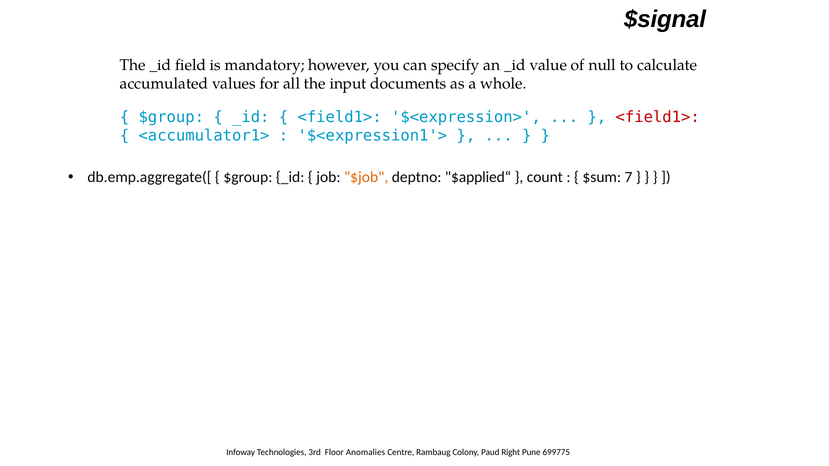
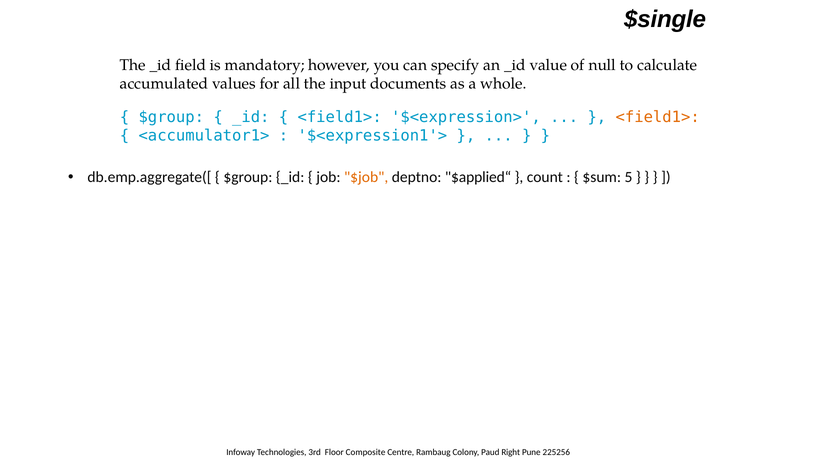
$signal: $signal -> $single
<field1> at (658, 117) colour: red -> orange
7: 7 -> 5
Anomalies: Anomalies -> Composite
699775: 699775 -> 225256
